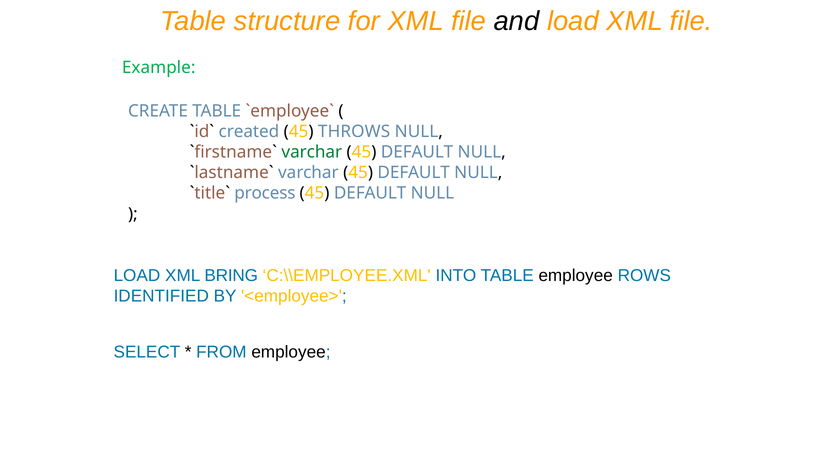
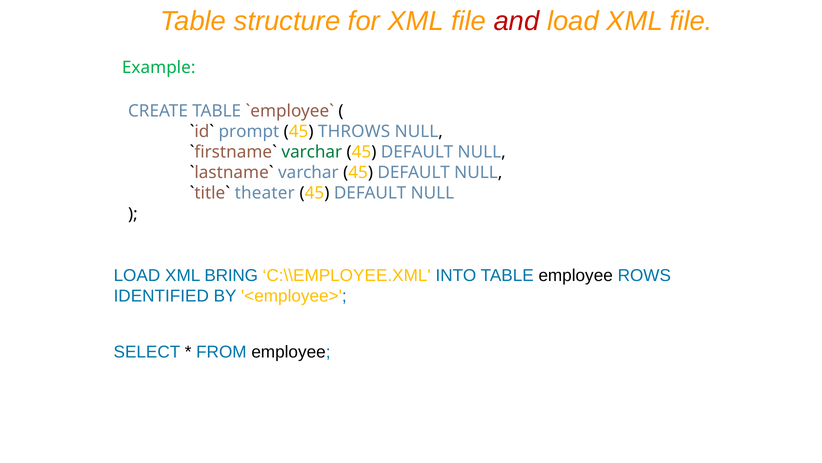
and colour: black -> red
created: created -> prompt
process: process -> theater
